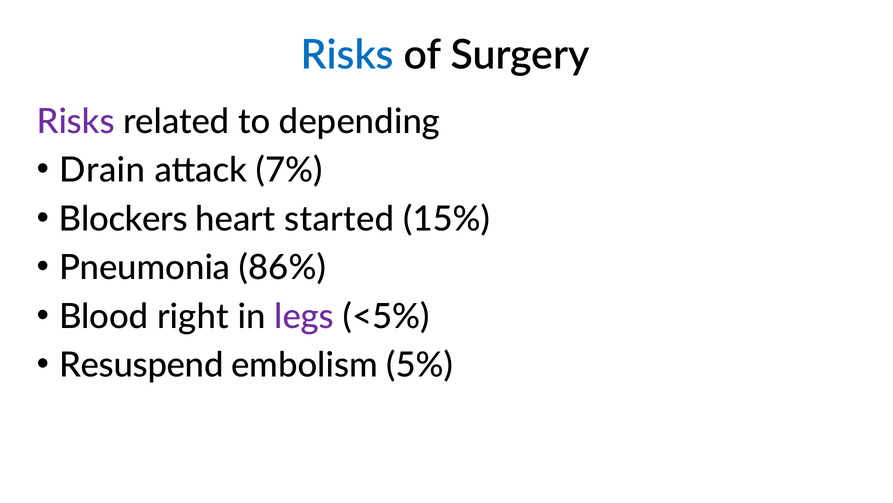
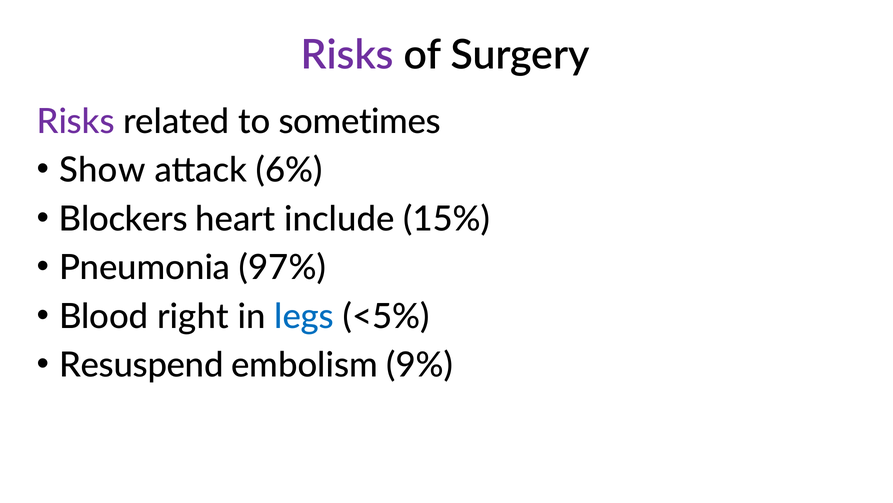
Risks at (347, 55) colour: blue -> purple
depending: depending -> sometimes
Drain: Drain -> Show
7%: 7% -> 6%
started: started -> include
86%: 86% -> 97%
legs colour: purple -> blue
5%: 5% -> 9%
